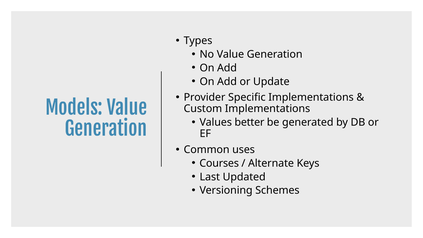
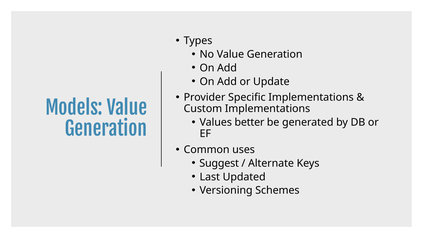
Courses: Courses -> Suggest
